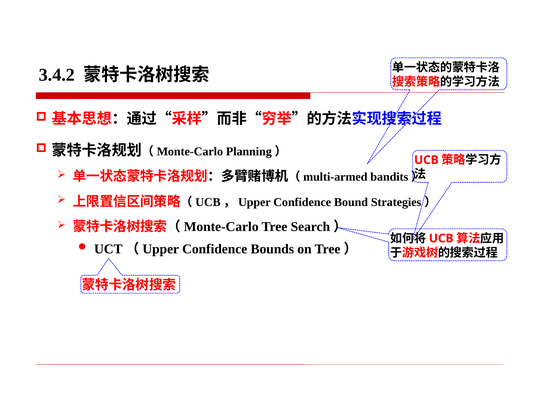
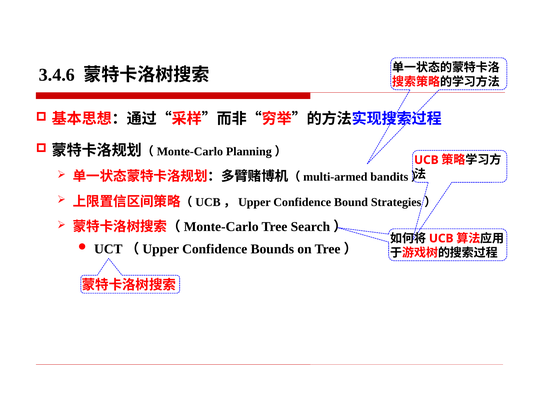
3.4.2: 3.4.2 -> 3.4.6
